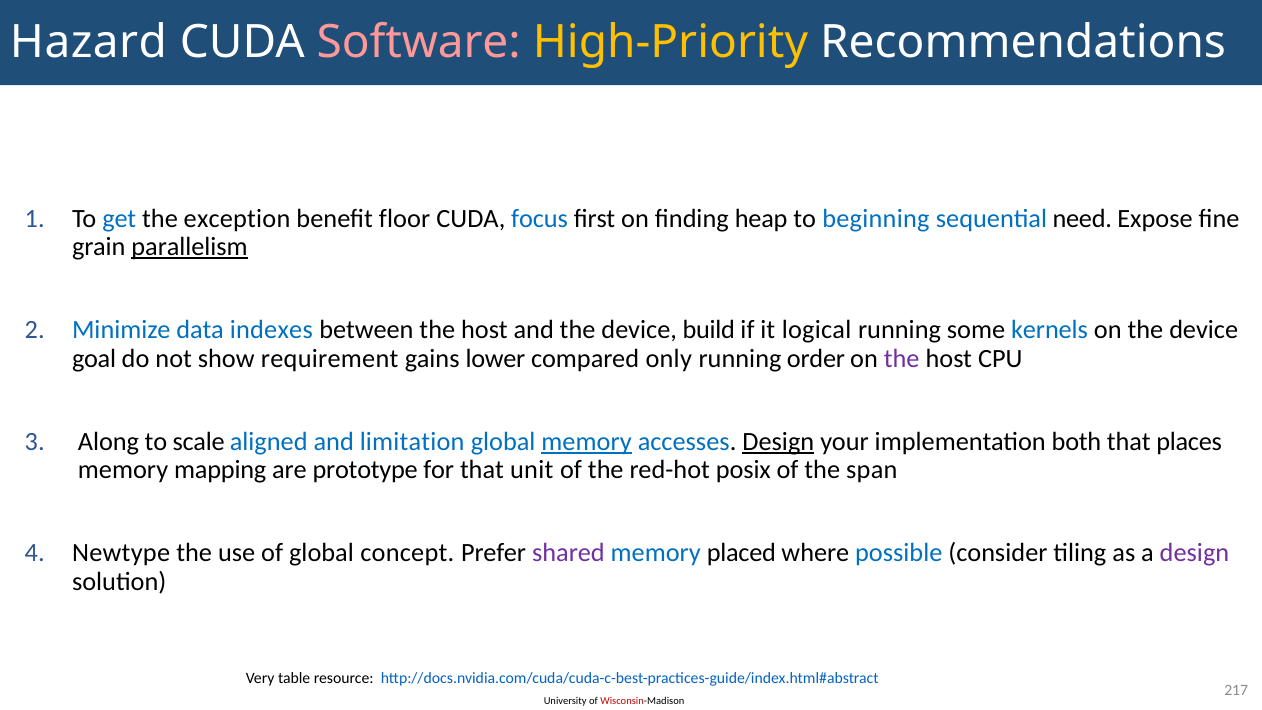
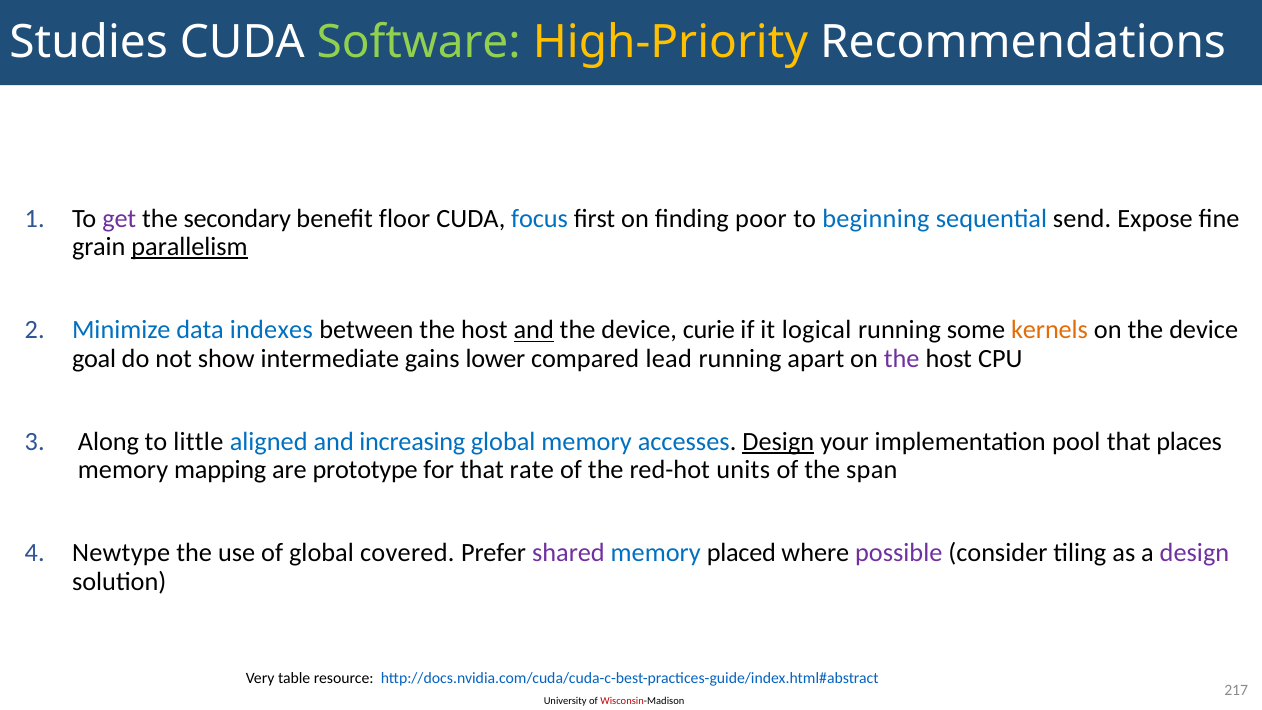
Hazard: Hazard -> Studies
Software colour: pink -> light green
get colour: blue -> purple
exception: exception -> secondary
heap: heap -> poor
need: need -> send
and at (534, 330) underline: none -> present
build: build -> curie
kernels colour: blue -> orange
requirement: requirement -> intermediate
only: only -> lead
order: order -> apart
scale: scale -> little
limitation: limitation -> increasing
memory at (587, 442) underline: present -> none
both: both -> pool
unit: unit -> rate
posix: posix -> units
concept: concept -> covered
possible colour: blue -> purple
